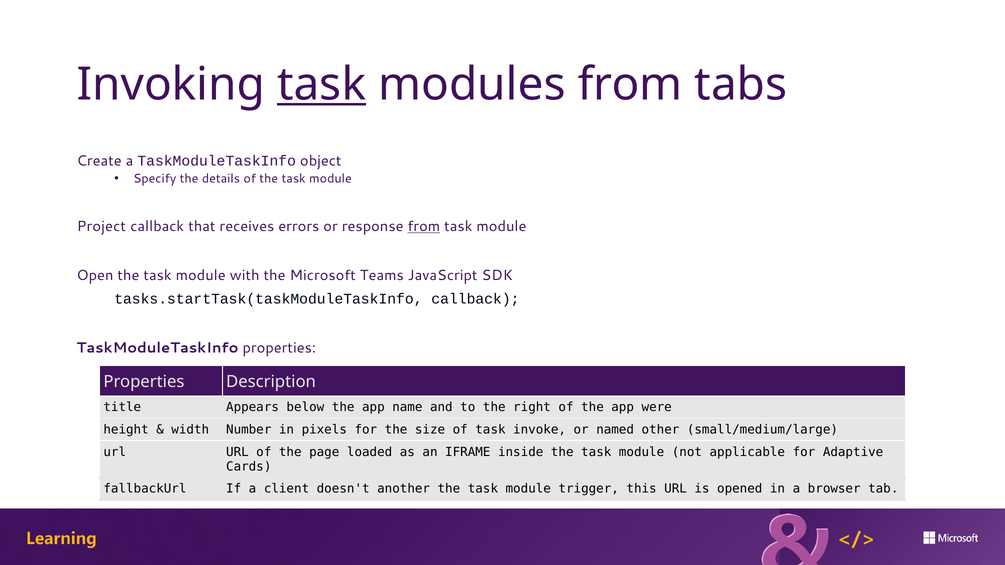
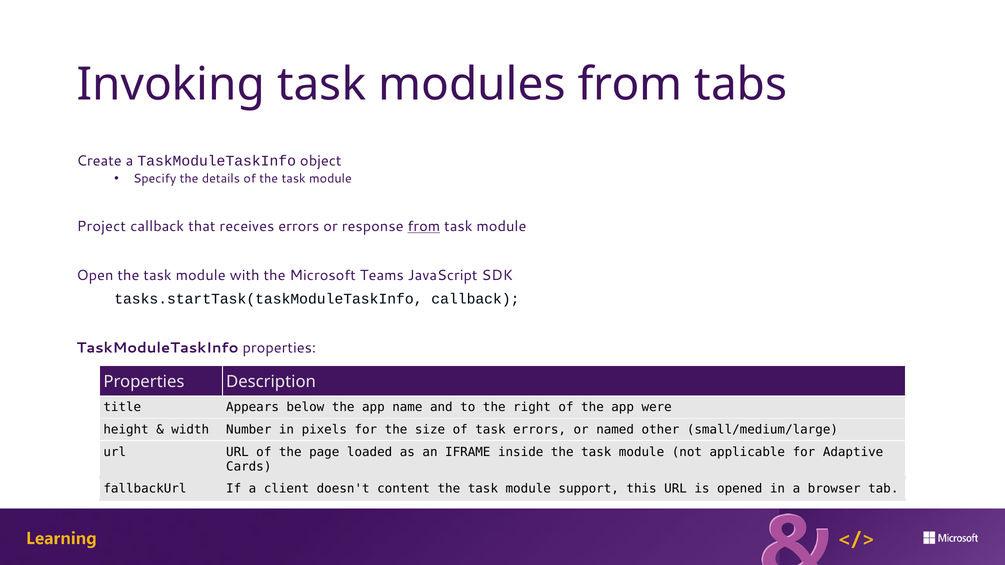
task at (322, 84) underline: present -> none
task invoke: invoke -> errors
another: another -> content
trigger: trigger -> support
